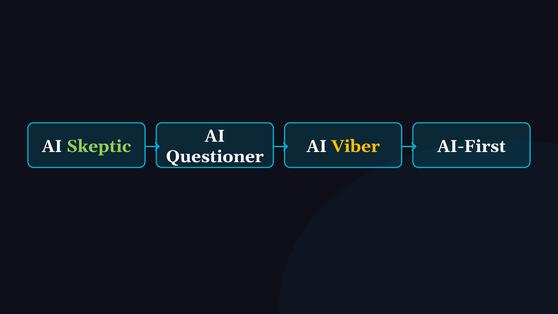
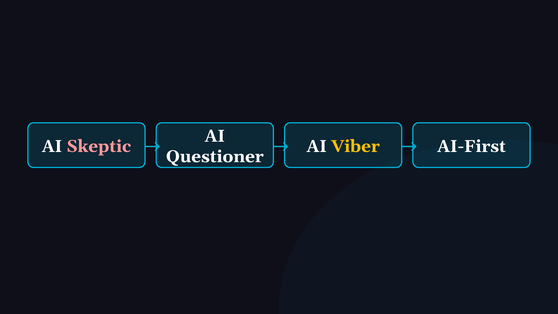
Skeptic colour: light green -> pink
